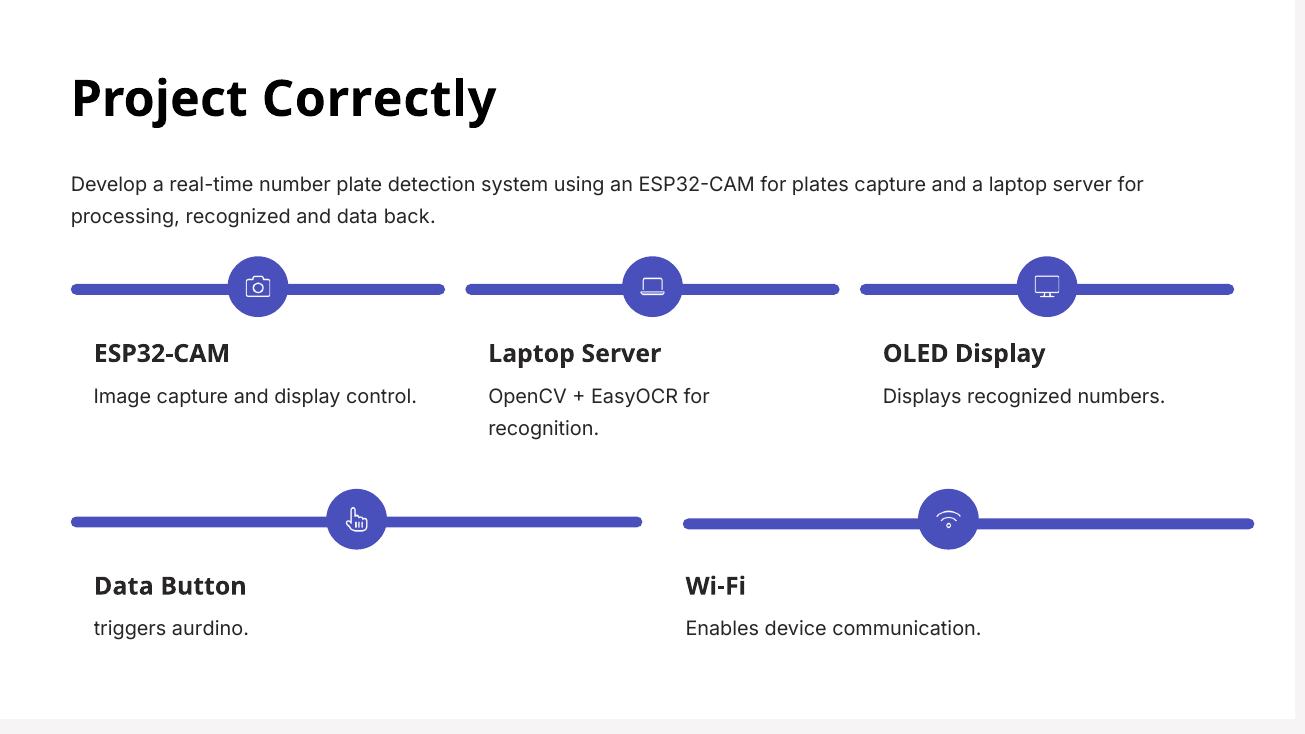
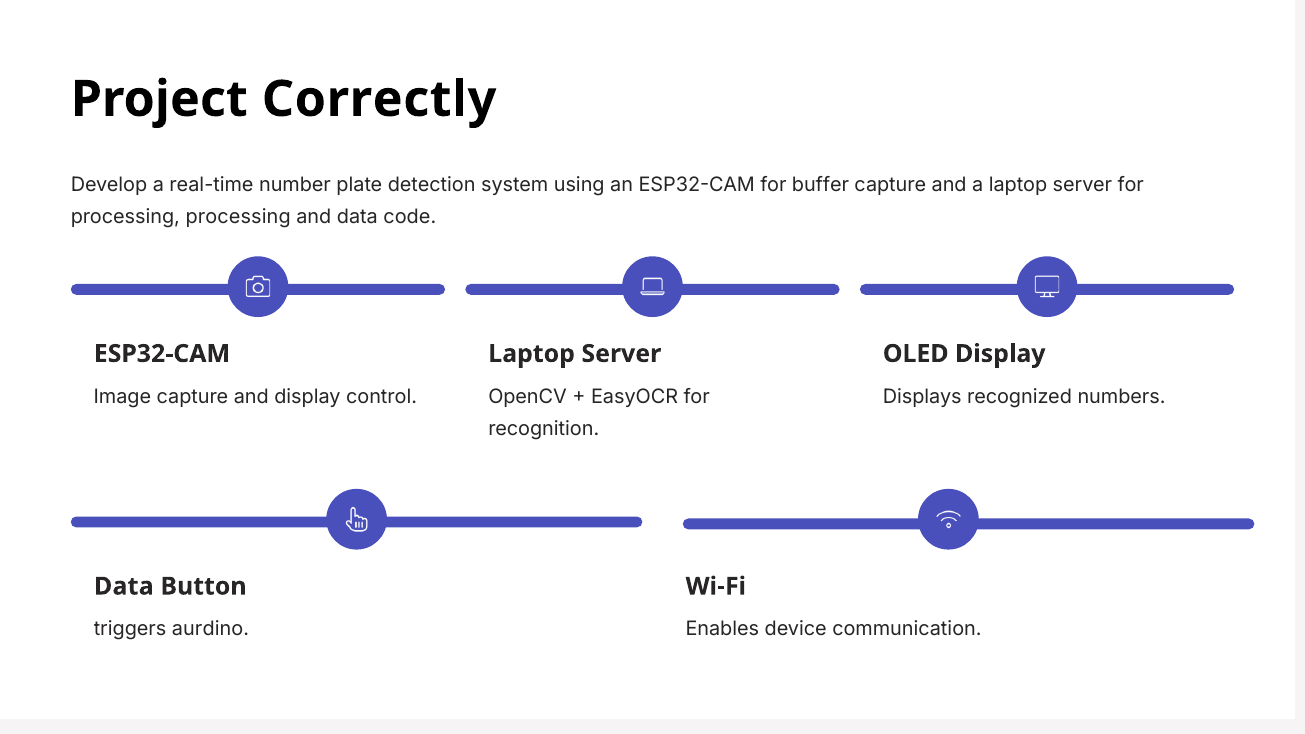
plates: plates -> buffer
processing recognized: recognized -> processing
back: back -> code
